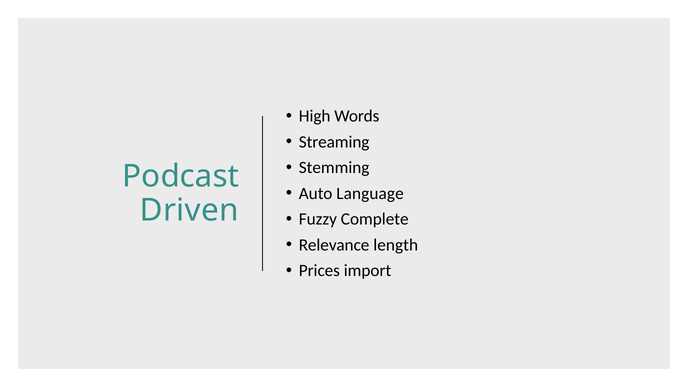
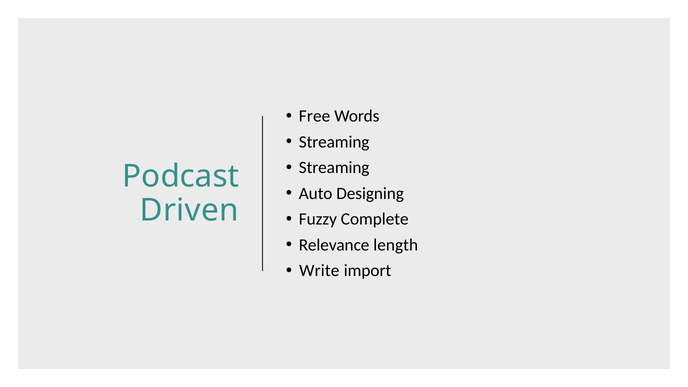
High: High -> Free
Stemming at (334, 168): Stemming -> Streaming
Language: Language -> Designing
Prices: Prices -> Write
